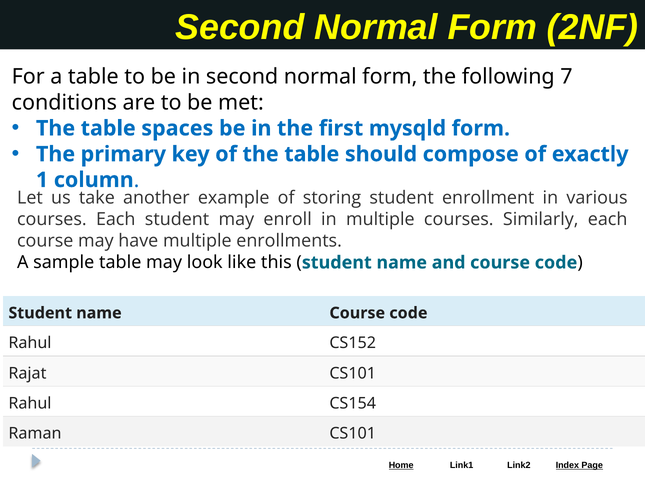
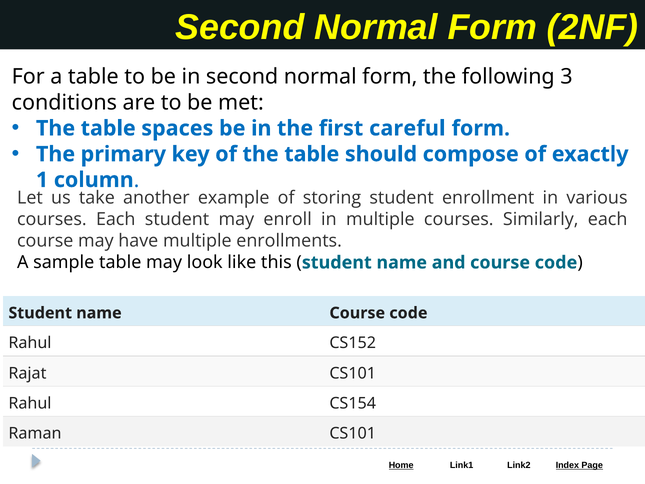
7: 7 -> 3
mysqld: mysqld -> careful
